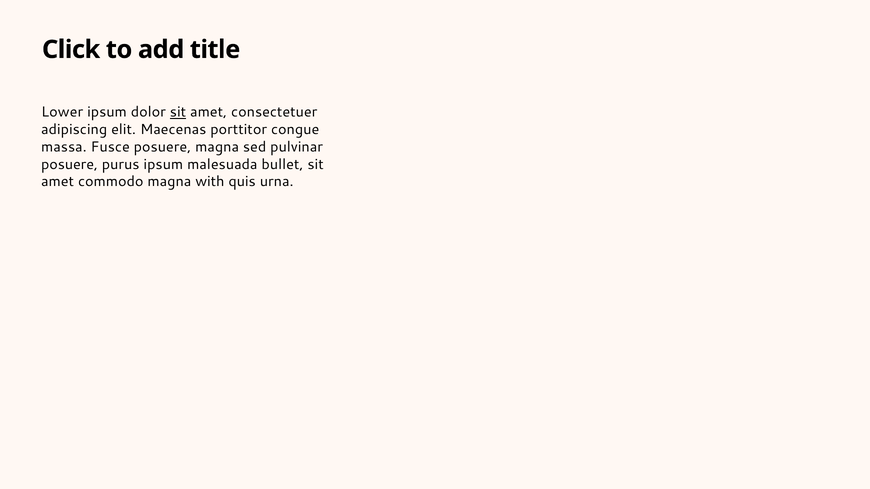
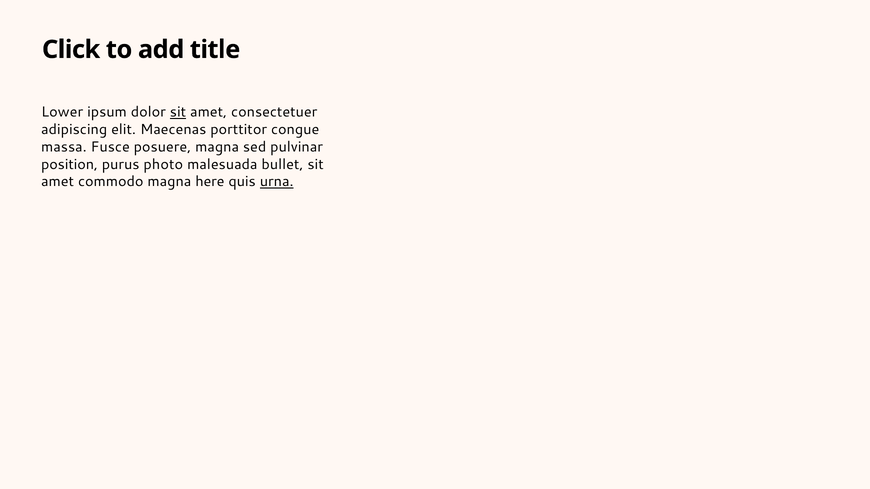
posuere at (70, 164): posuere -> position
purus ipsum: ipsum -> photo
with: with -> here
urna underline: none -> present
